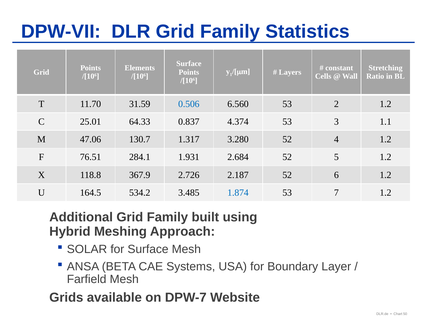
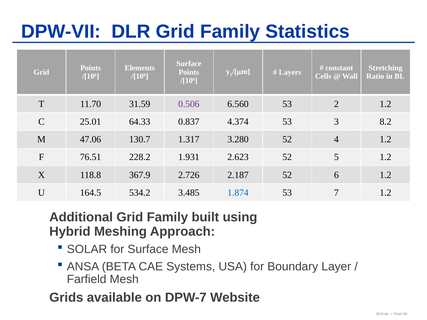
0.506 colour: blue -> purple
1.1: 1.1 -> 8.2
284.1: 284.1 -> 228.2
2.684: 2.684 -> 2.623
